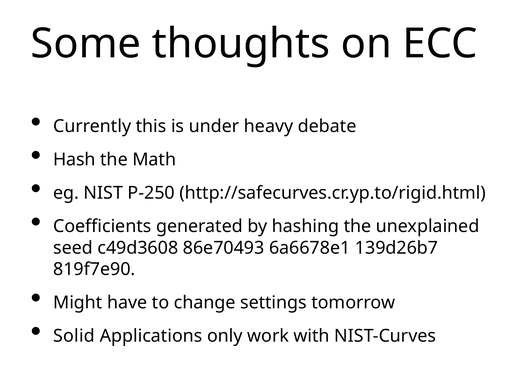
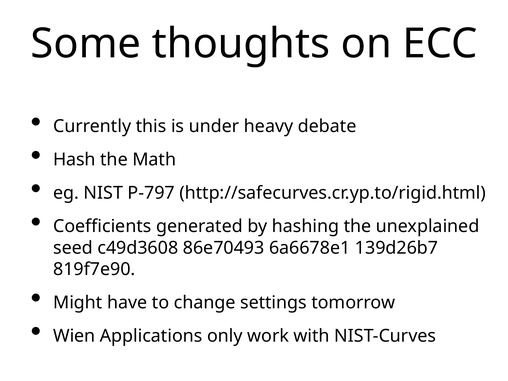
P-250: P-250 -> P-797
Solid: Solid -> Wien
